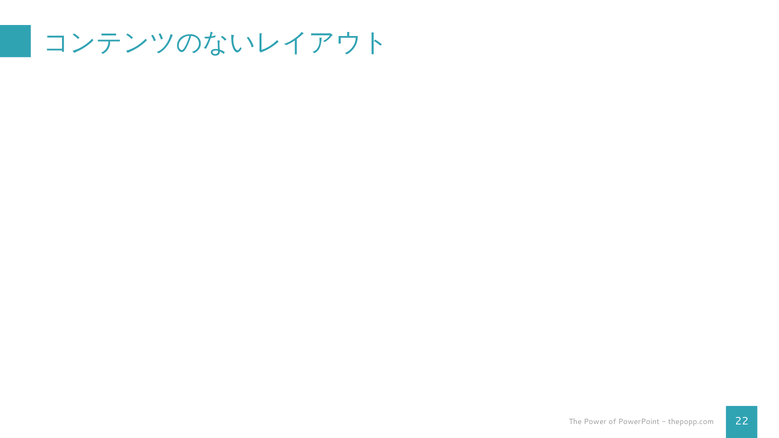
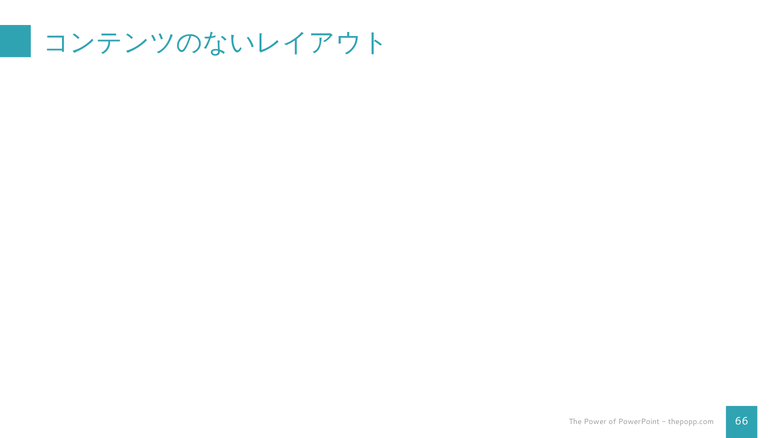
22: 22 -> 66
